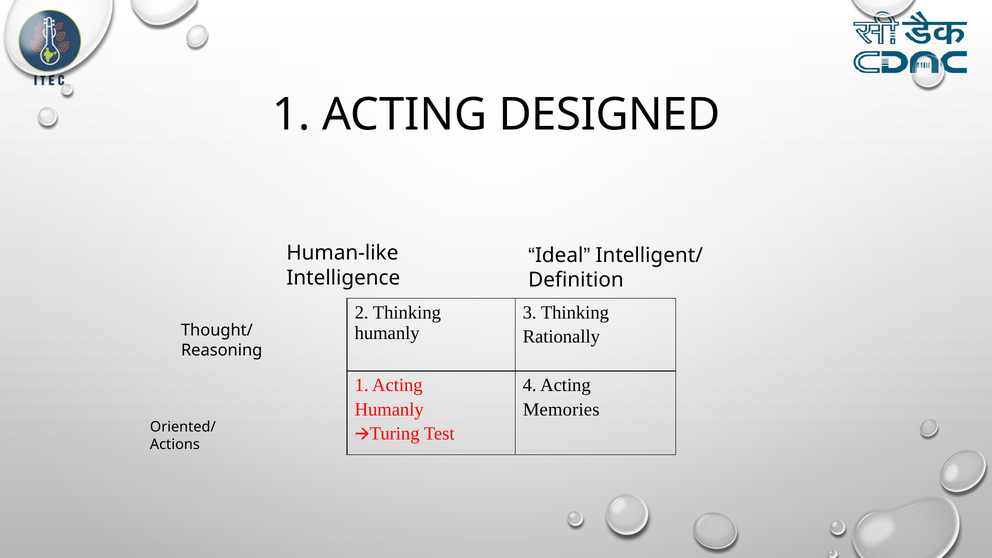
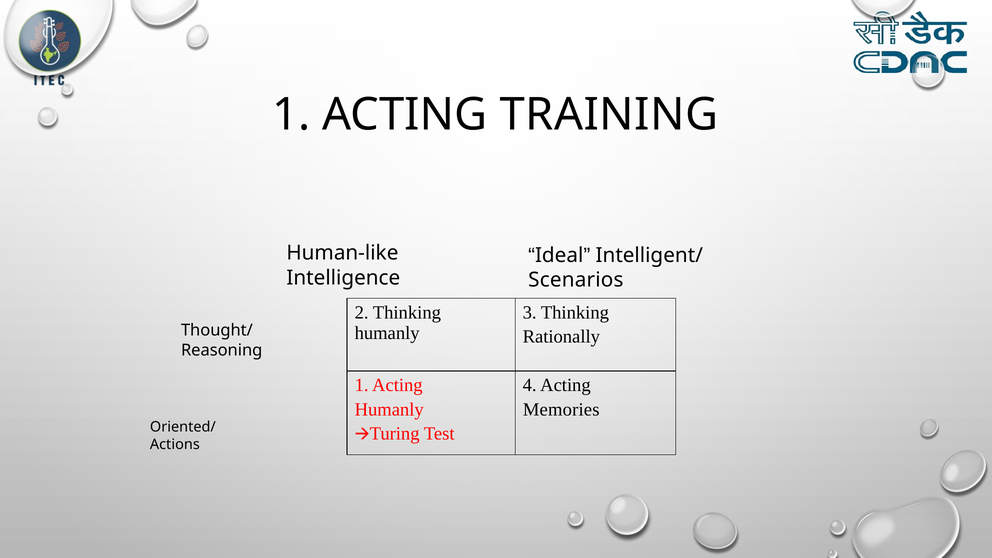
DESIGNED: DESIGNED -> TRAINING
Definition: Definition -> Scenarios
